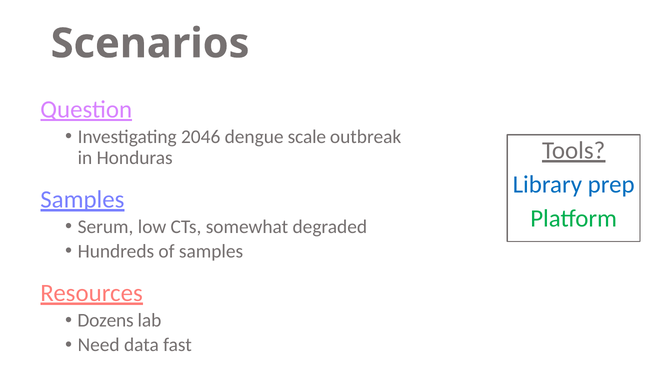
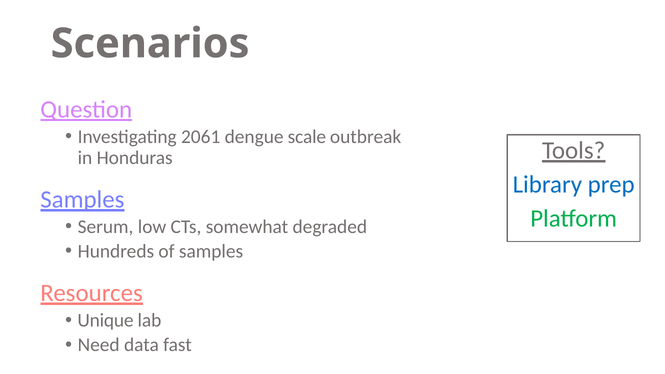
2046: 2046 -> 2061
Dozens: Dozens -> Unique
